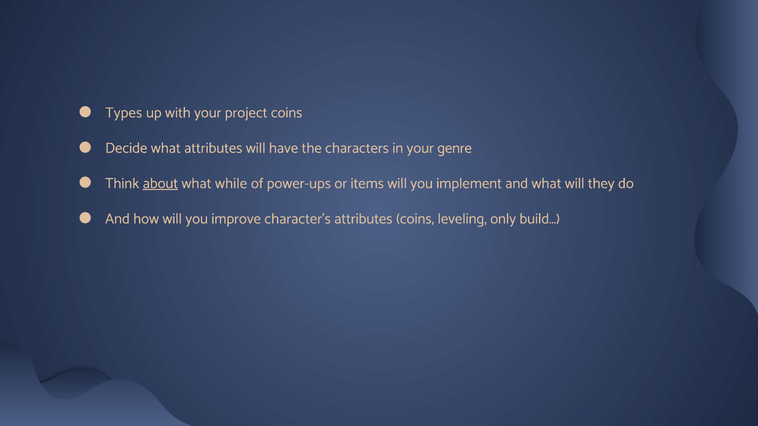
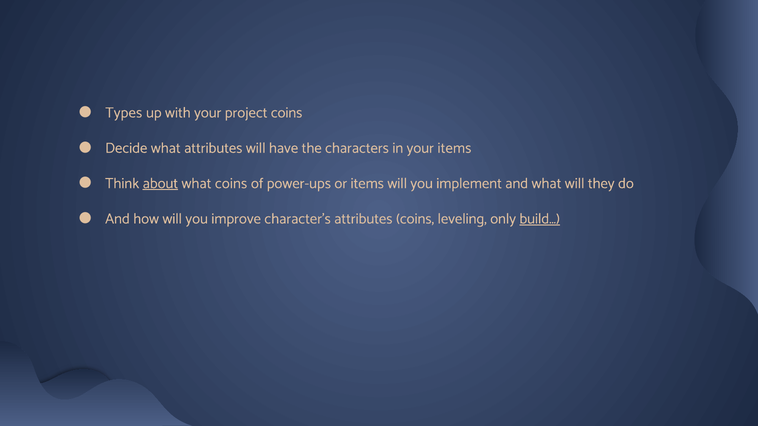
your genre: genre -> items
what while: while -> coins
build… underline: none -> present
